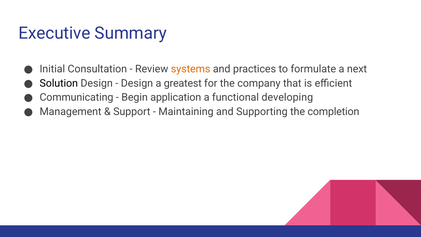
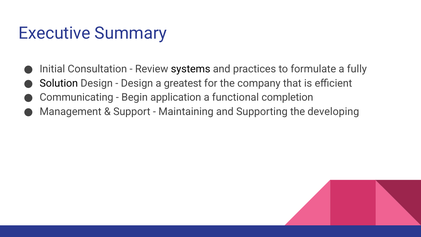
systems colour: orange -> black
next: next -> fully
developing: developing -> completion
completion: completion -> developing
